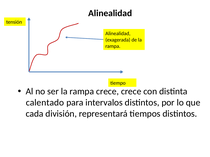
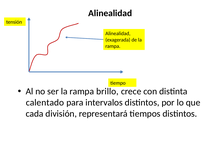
rampa crece: crece -> brillo
